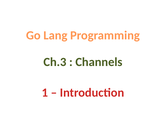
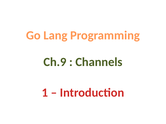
Ch.3: Ch.3 -> Ch.9
